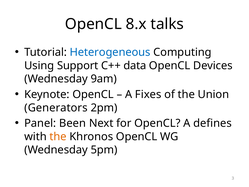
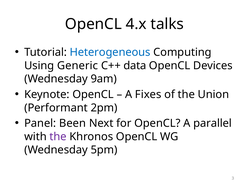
8.x: 8.x -> 4.x
Support: Support -> Generic
Generators: Generators -> Performant
defines: defines -> parallel
the at (58, 136) colour: orange -> purple
